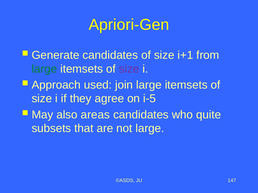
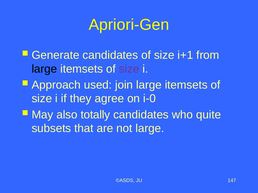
large at (44, 69) colour: green -> black
i-5: i-5 -> i-0
areas: areas -> totally
